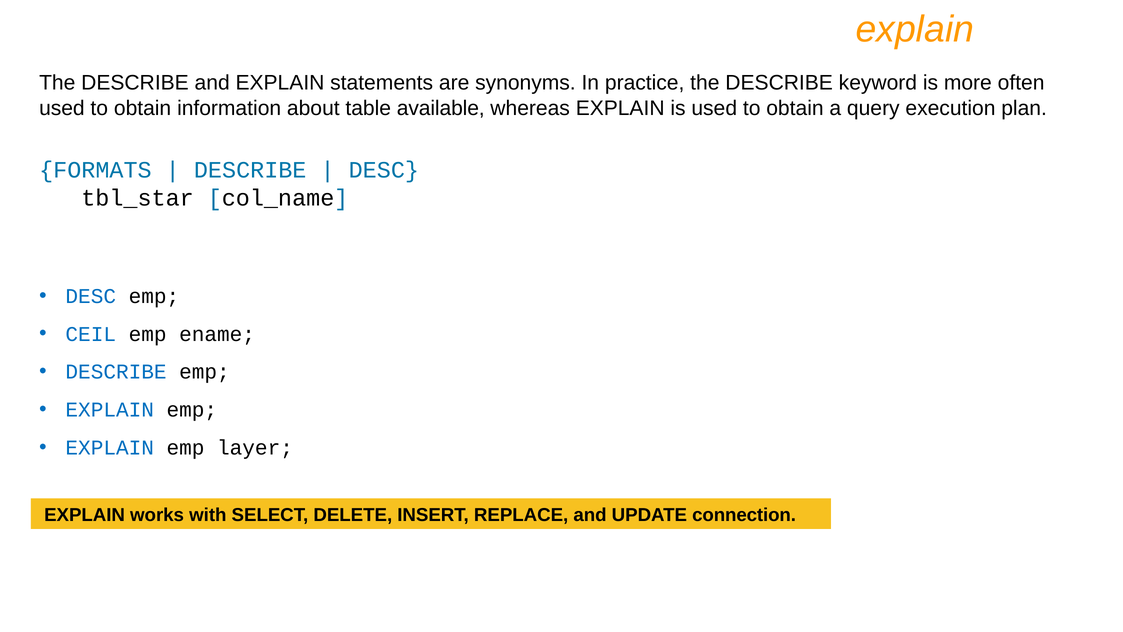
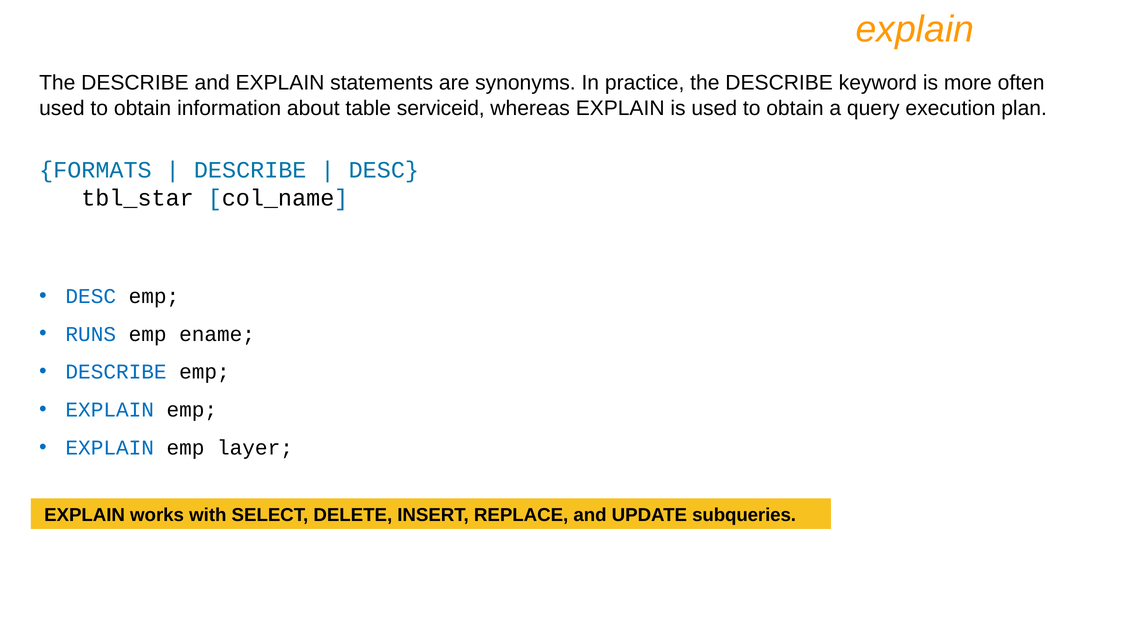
available: available -> serviceid
CEIL: CEIL -> RUNS
connection: connection -> subqueries
